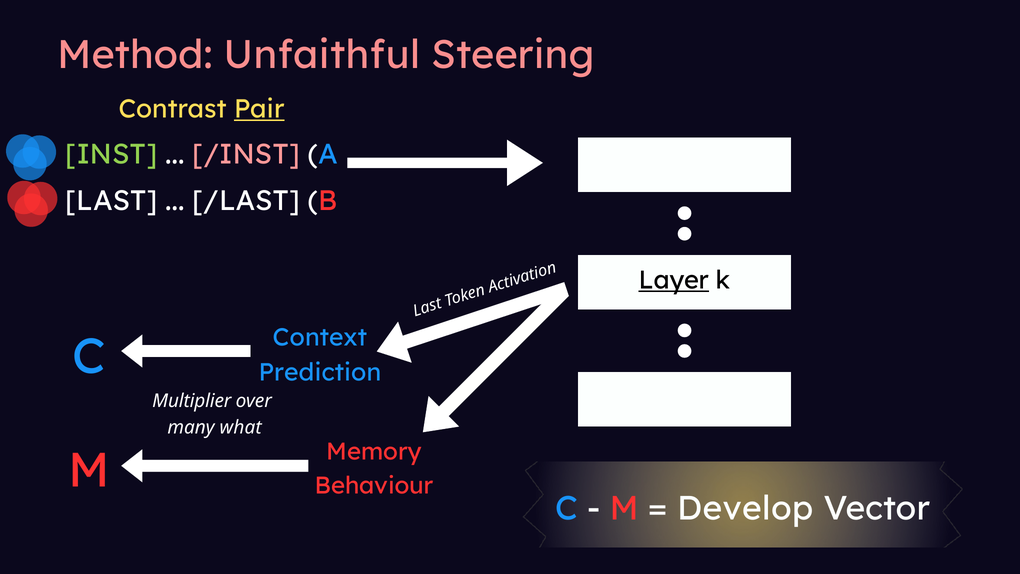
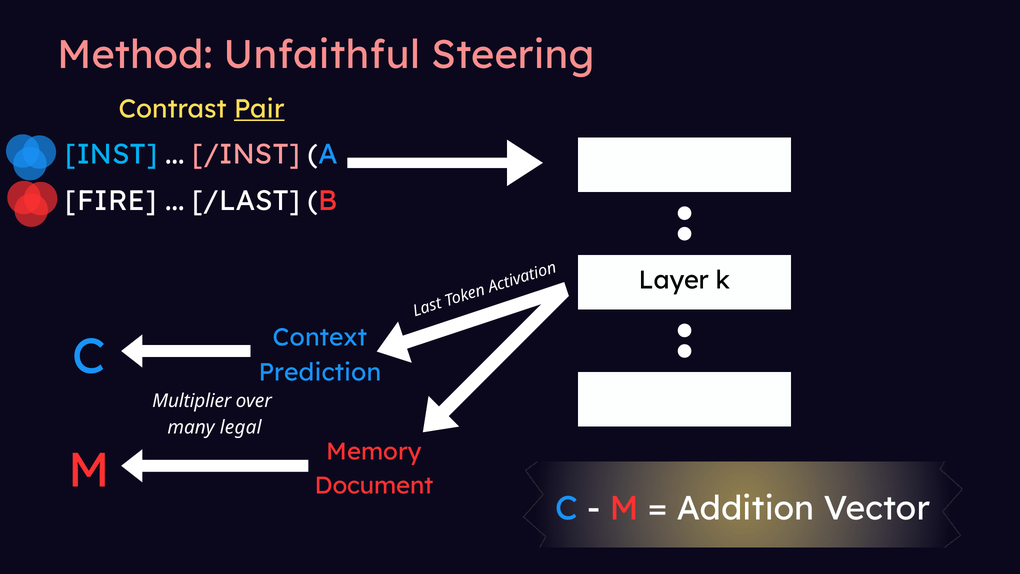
INST colour: light green -> light blue
LAST: LAST -> FIRE
Layer underline: present -> none
what: what -> legal
Behaviour: Behaviour -> Document
Develop: Develop -> Addition
